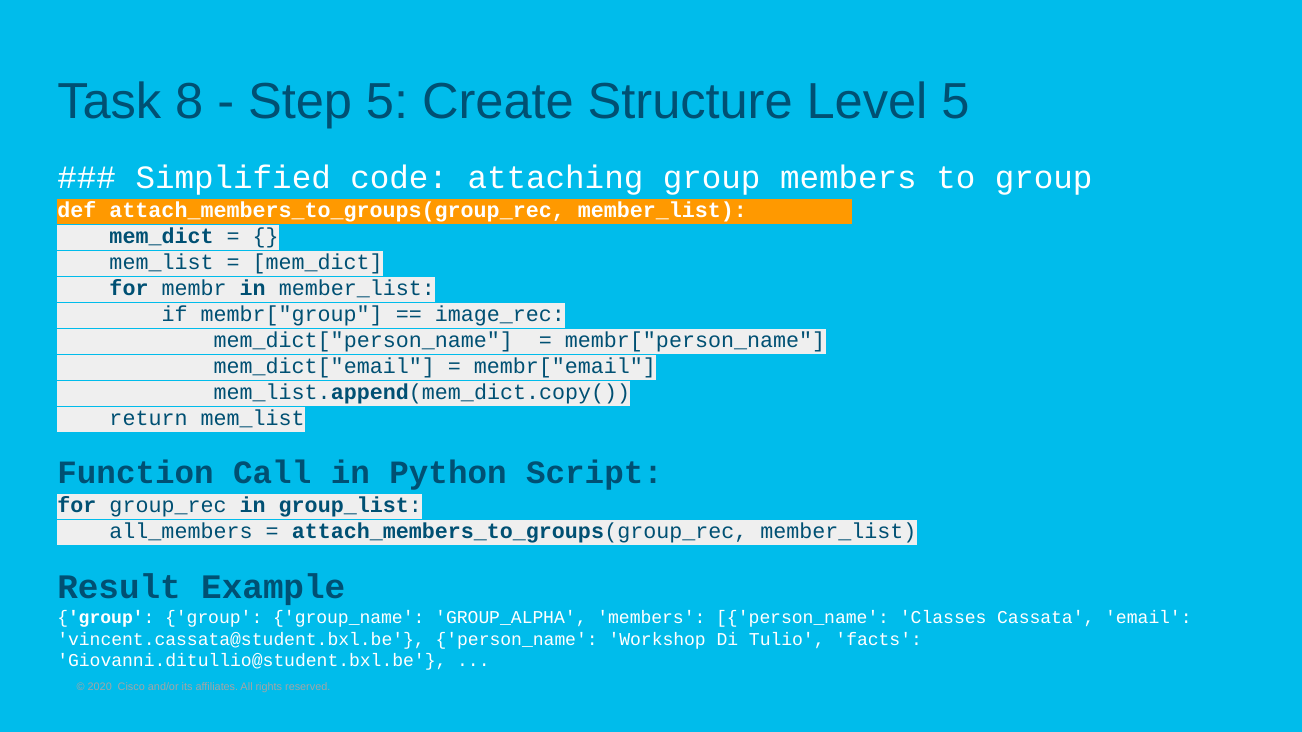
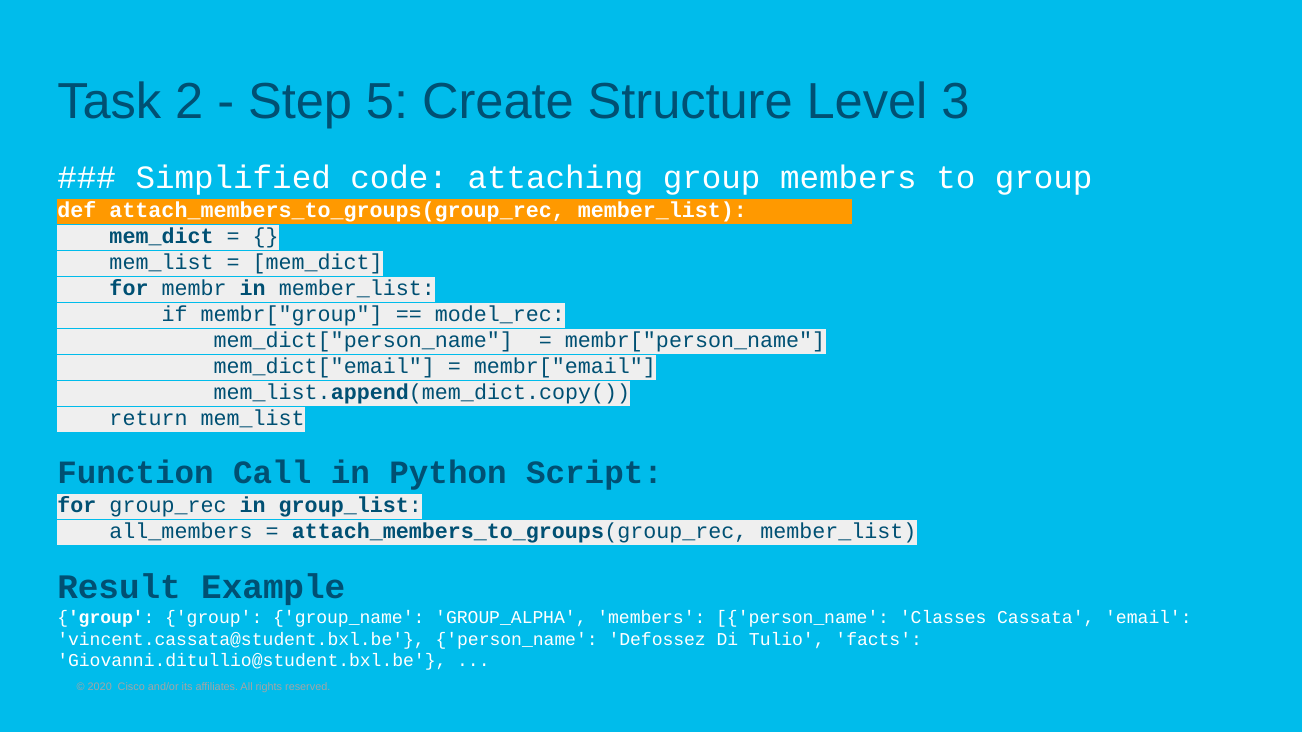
8: 8 -> 2
Level 5: 5 -> 3
image_rec: image_rec -> model_rec
Workshop: Workshop -> Defossez
